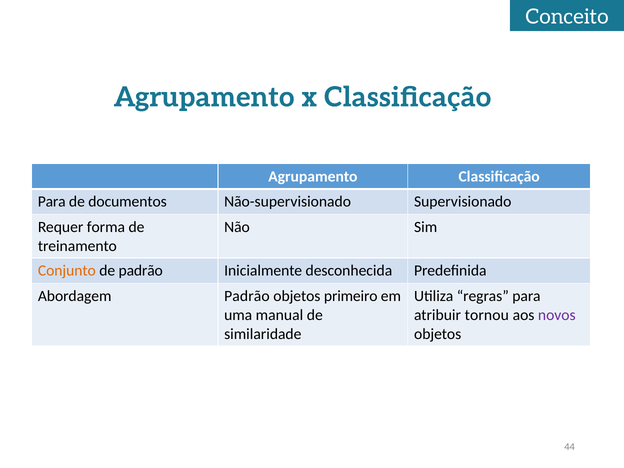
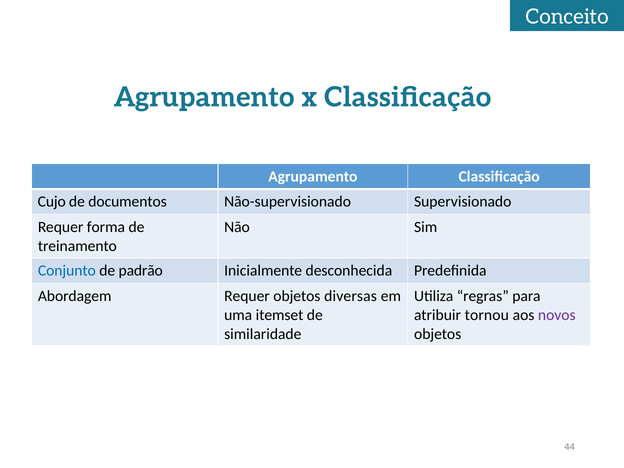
Para at (52, 202): Para -> Cujo
Conjunto colour: orange -> blue
Abordagem Padrão: Padrão -> Requer
primeiro: primeiro -> diversas
manual: manual -> itemset
